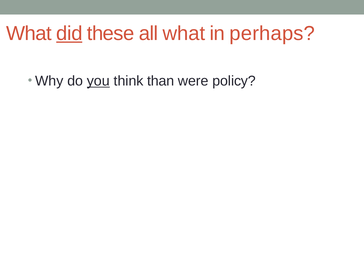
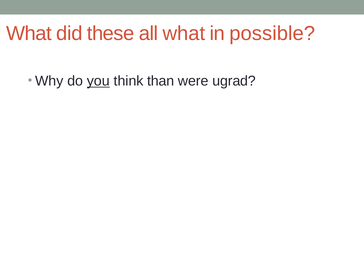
did underline: present -> none
perhaps: perhaps -> possible
policy: policy -> ugrad
